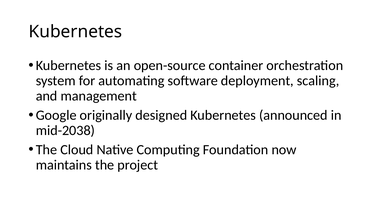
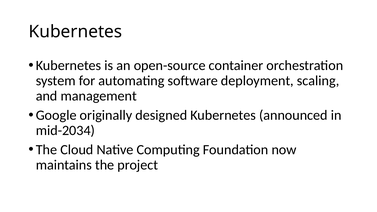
mid-2038: mid-2038 -> mid-2034
